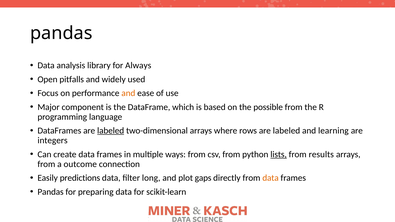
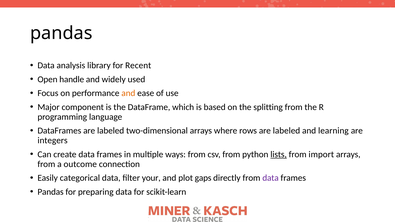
Always: Always -> Recent
pitfalls: pitfalls -> handle
possible: possible -> splitting
labeled at (111, 131) underline: present -> none
results: results -> import
predictions: predictions -> categorical
long: long -> your
data at (271, 178) colour: orange -> purple
